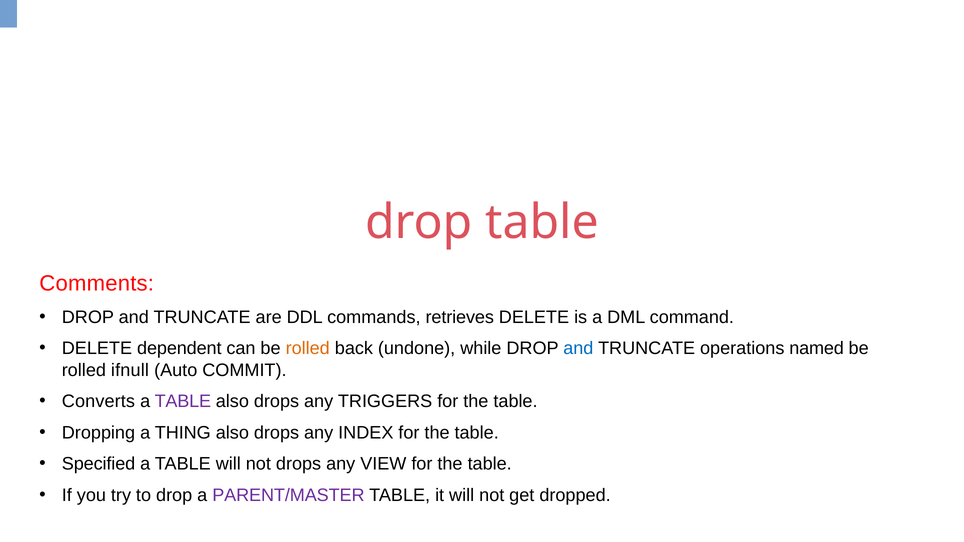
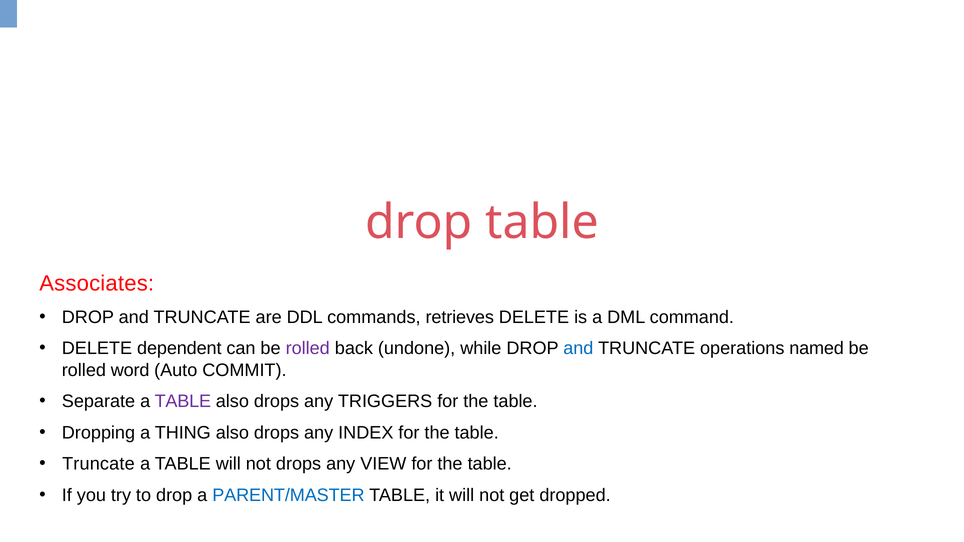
Comments: Comments -> Associates
rolled at (308, 349) colour: orange -> purple
ifnull: ifnull -> word
Converts: Converts -> Separate
Specified at (99, 464): Specified -> Truncate
PARENT/MASTER colour: purple -> blue
